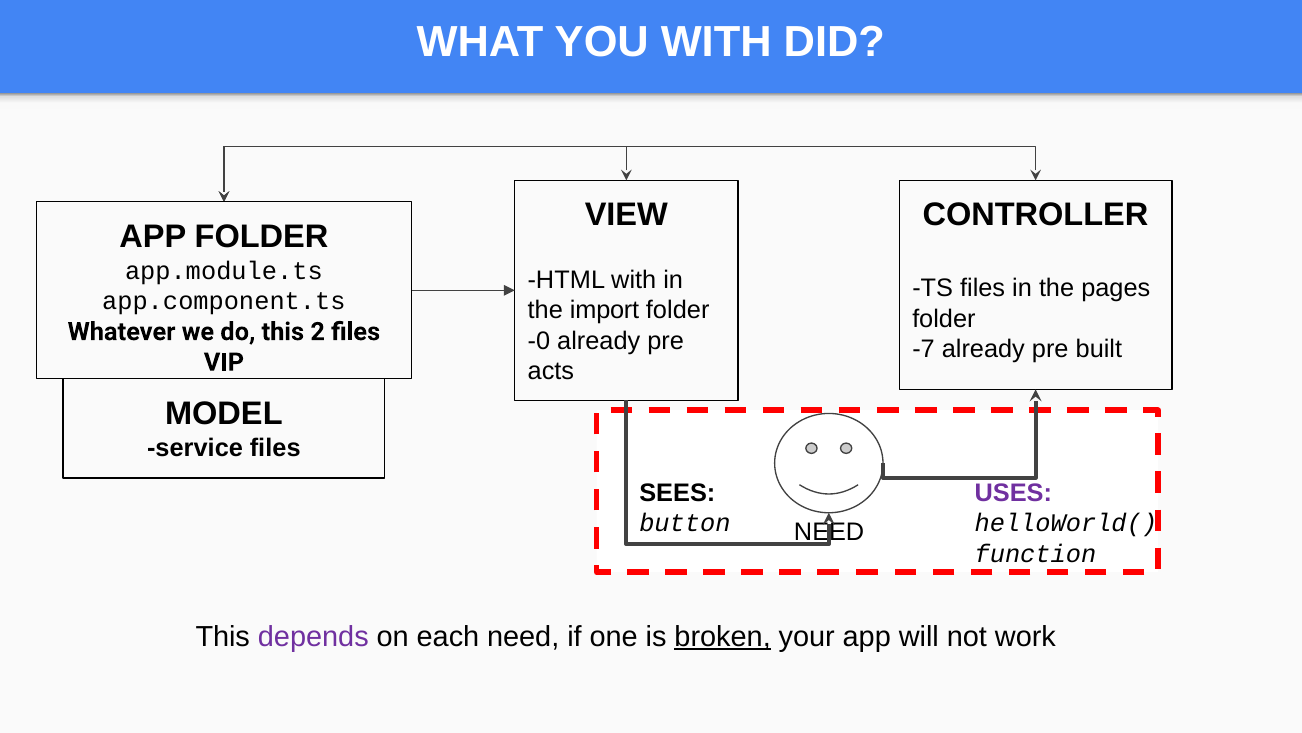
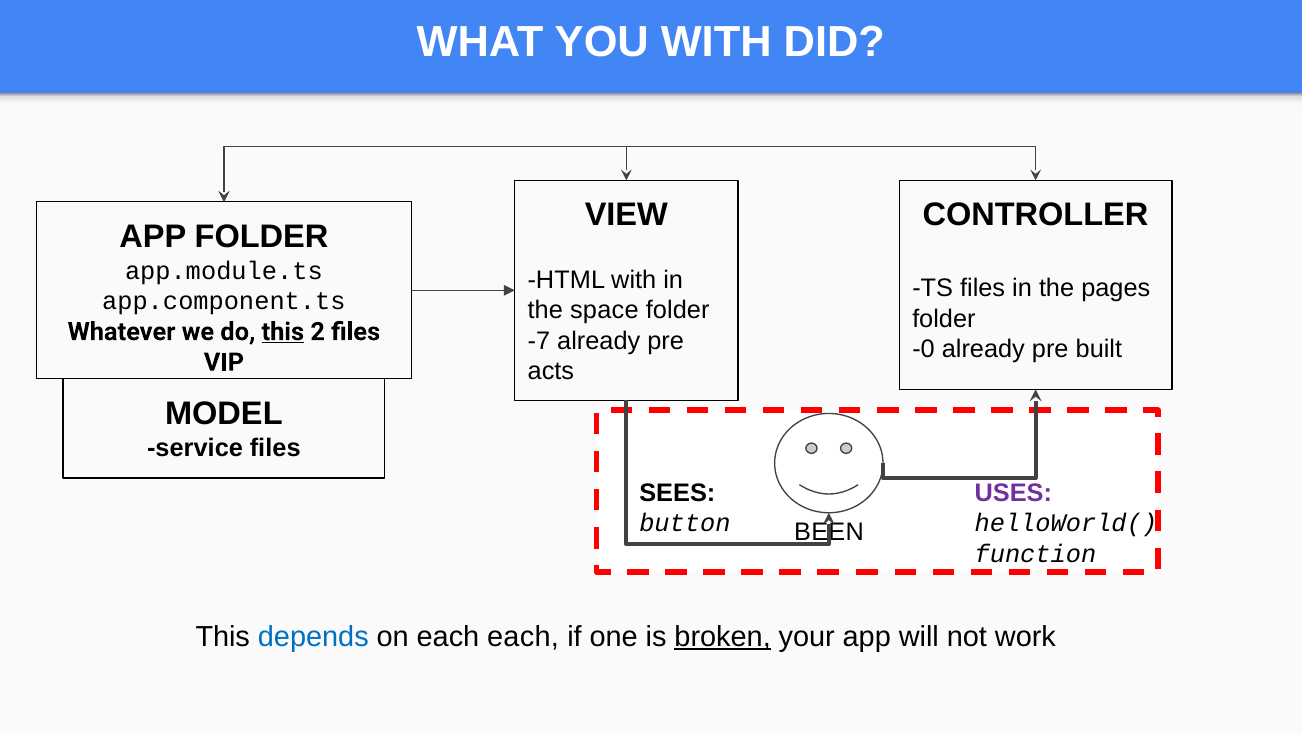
import: import -> space
this at (283, 331) underline: none -> present
-0: -0 -> -7
-7: -7 -> -0
NEED at (829, 531): NEED -> BEEN
depends colour: purple -> blue
each need: need -> each
